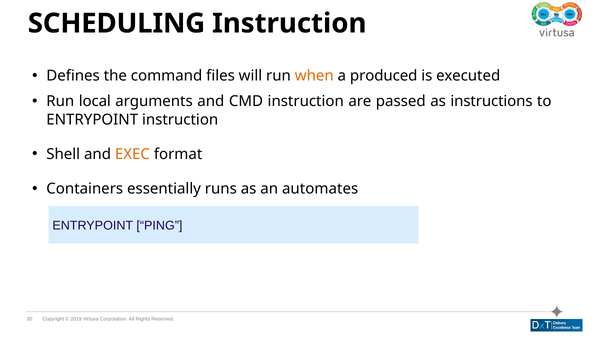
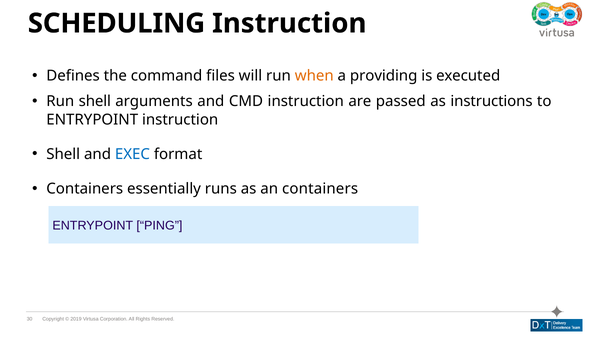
produced: produced -> providing
Run local: local -> shell
EXEC colour: orange -> blue
an automates: automates -> containers
